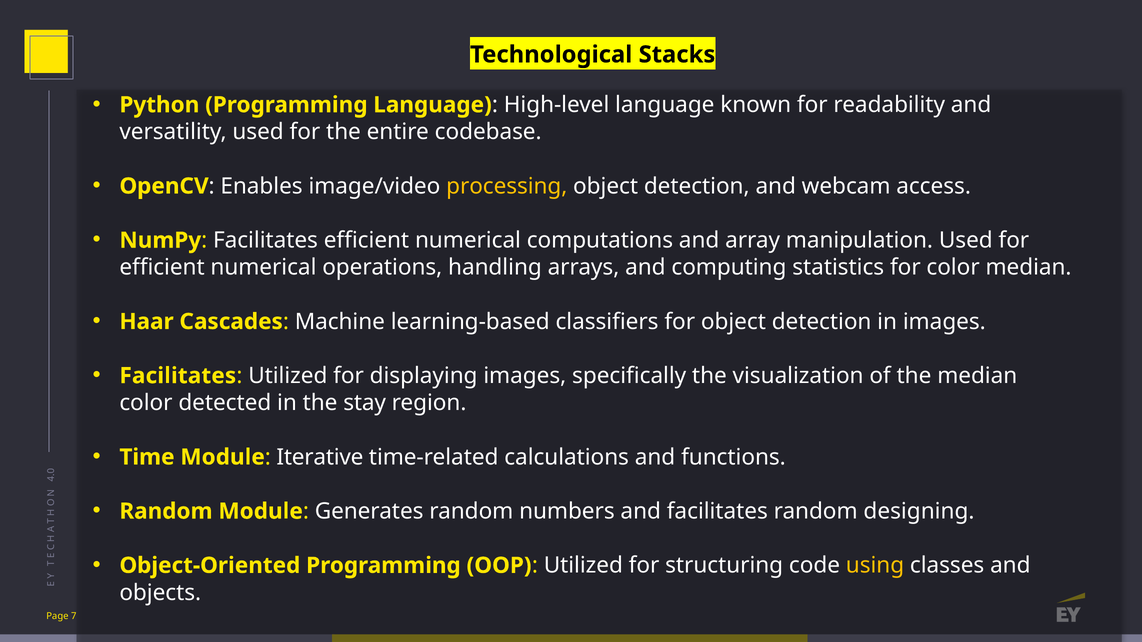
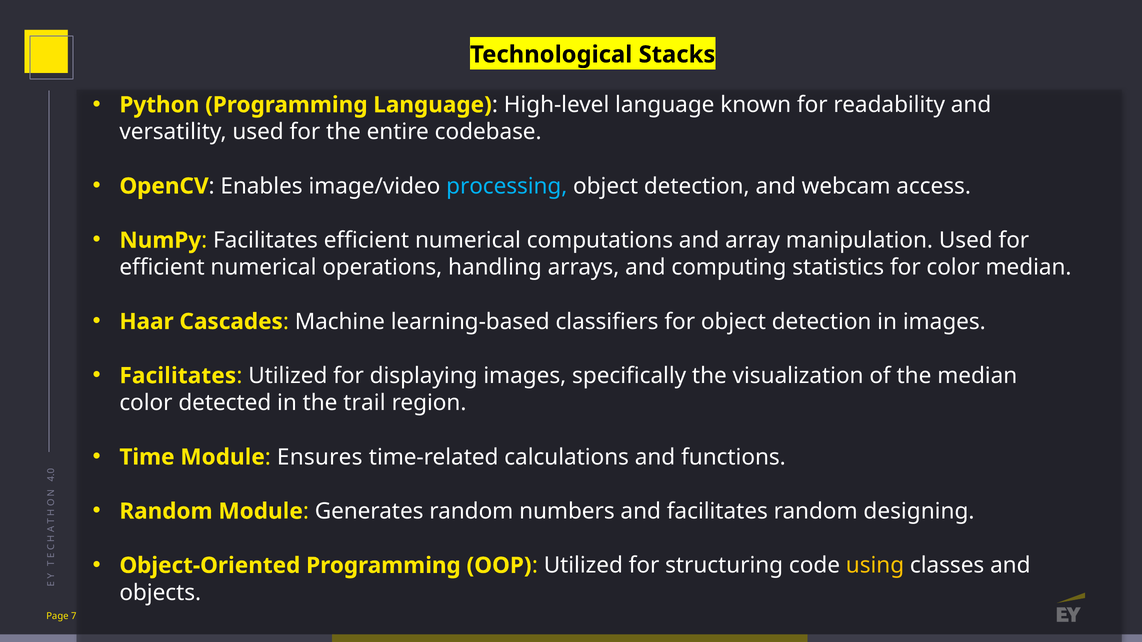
processing colour: yellow -> light blue
stay: stay -> trail
Iterative: Iterative -> Ensures
